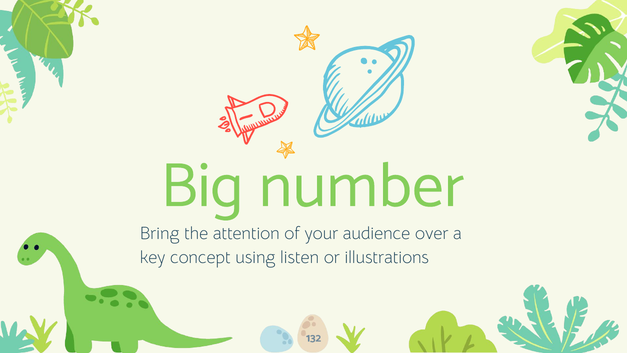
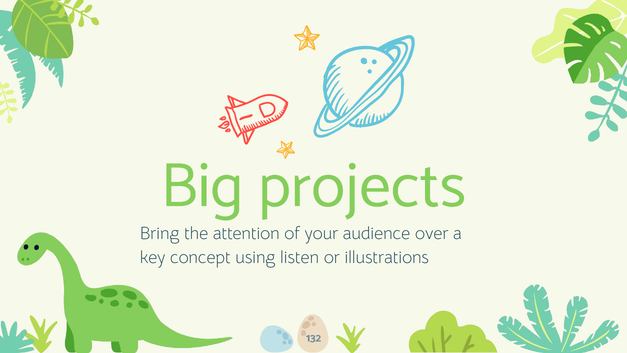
number: number -> projects
